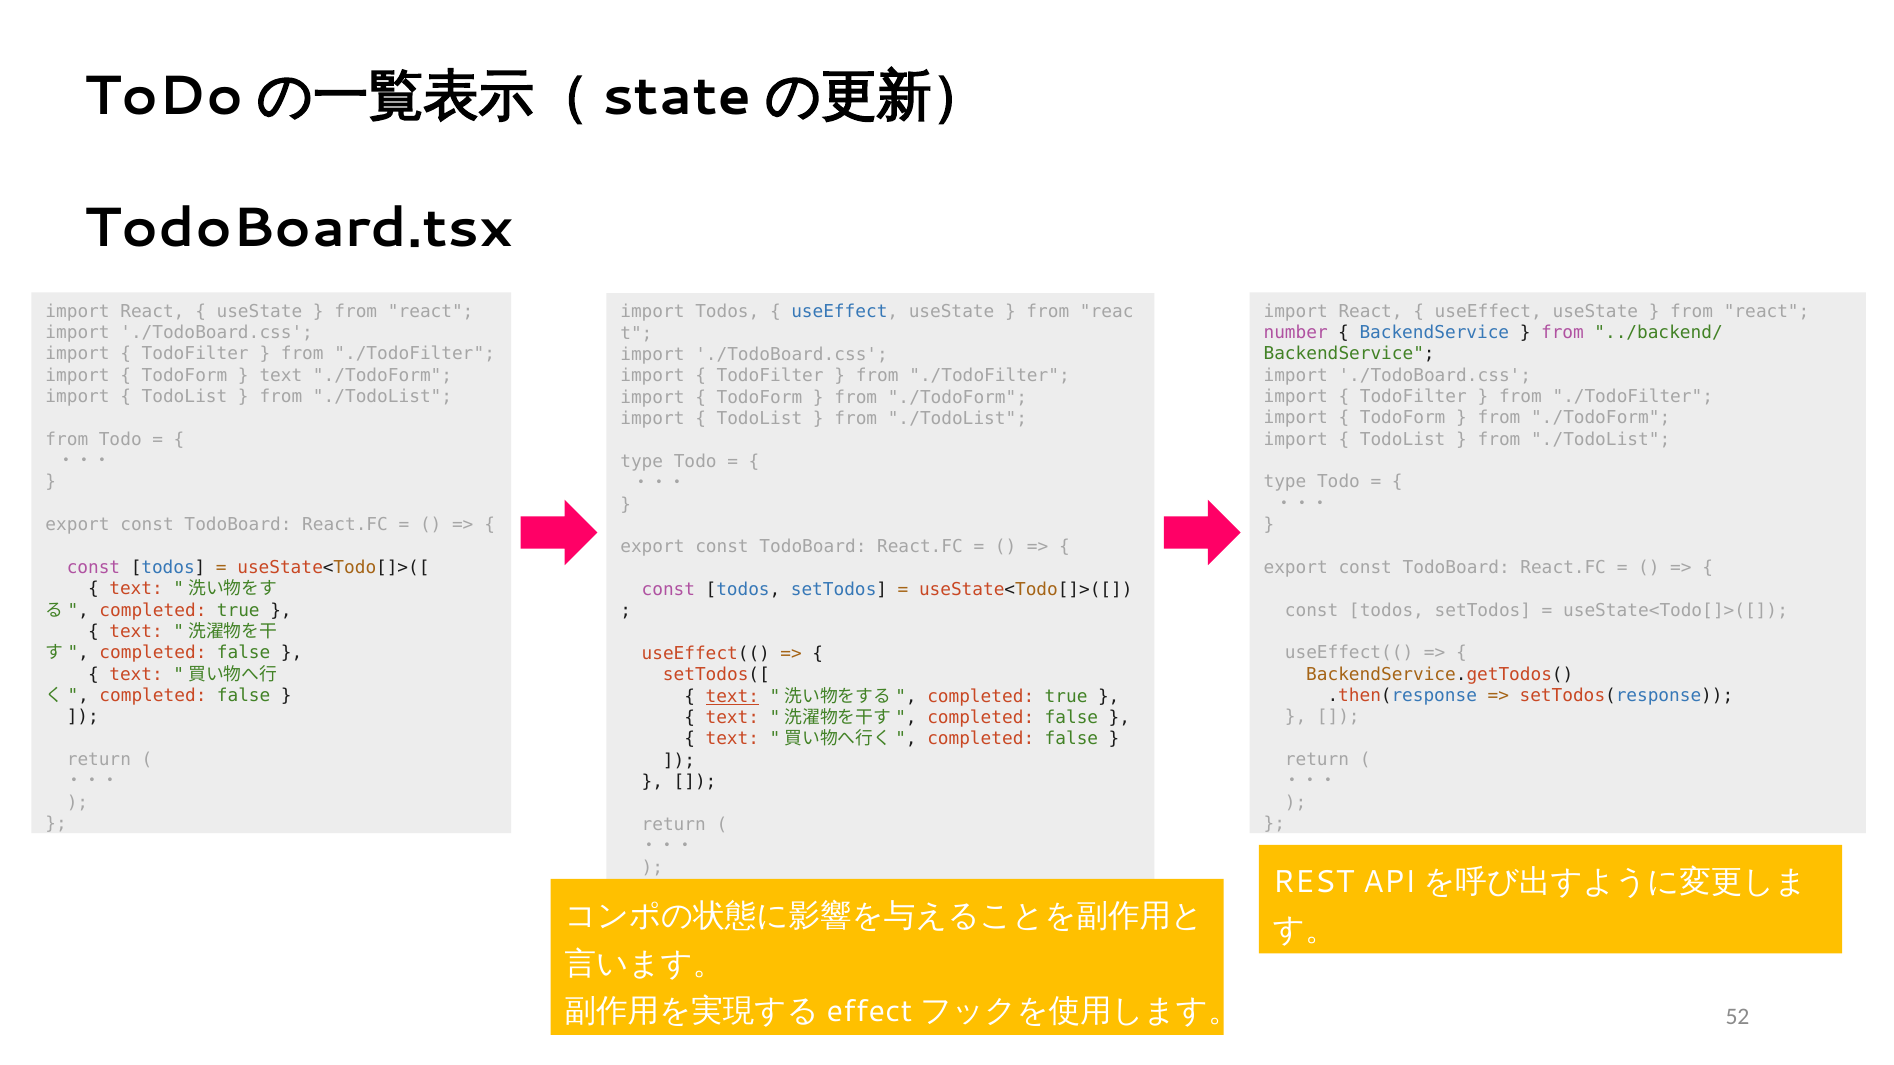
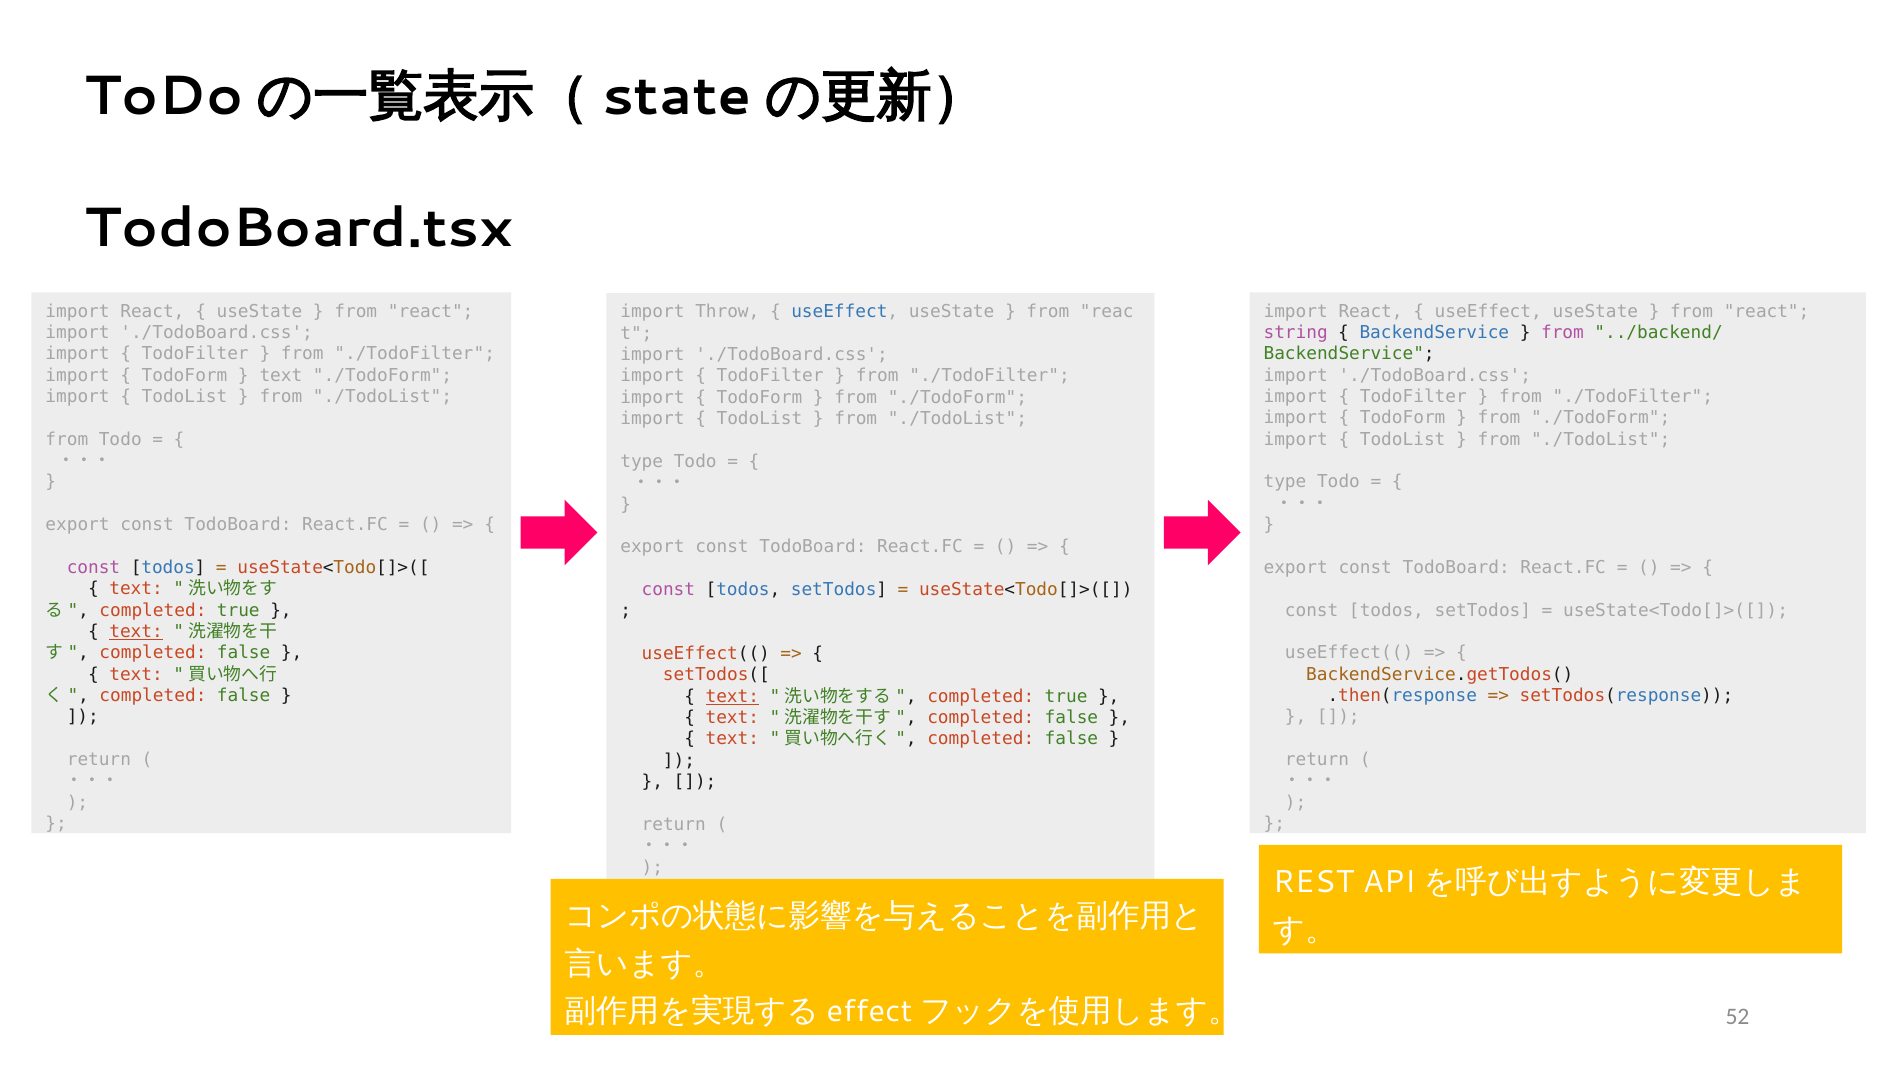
import Todos: Todos -> Throw
number: number -> string
text at (136, 632) underline: none -> present
